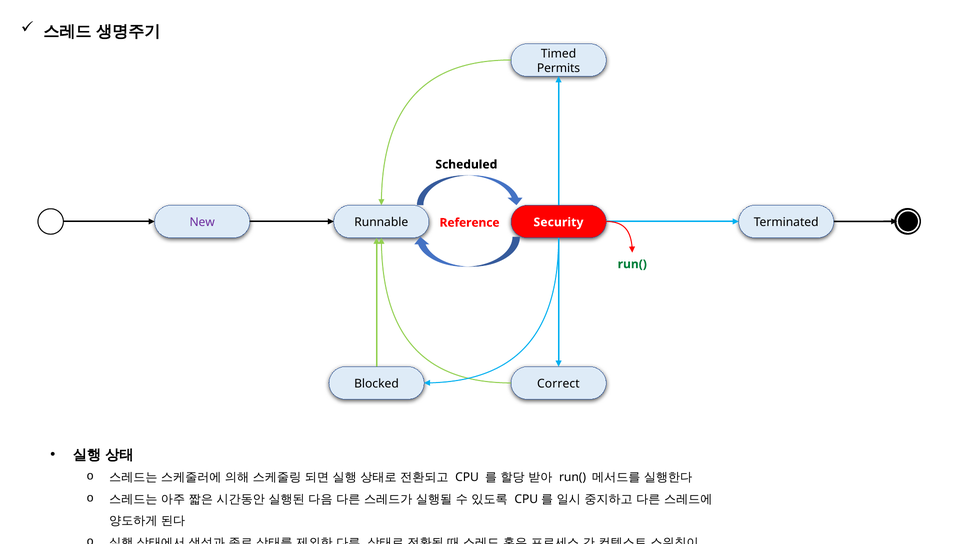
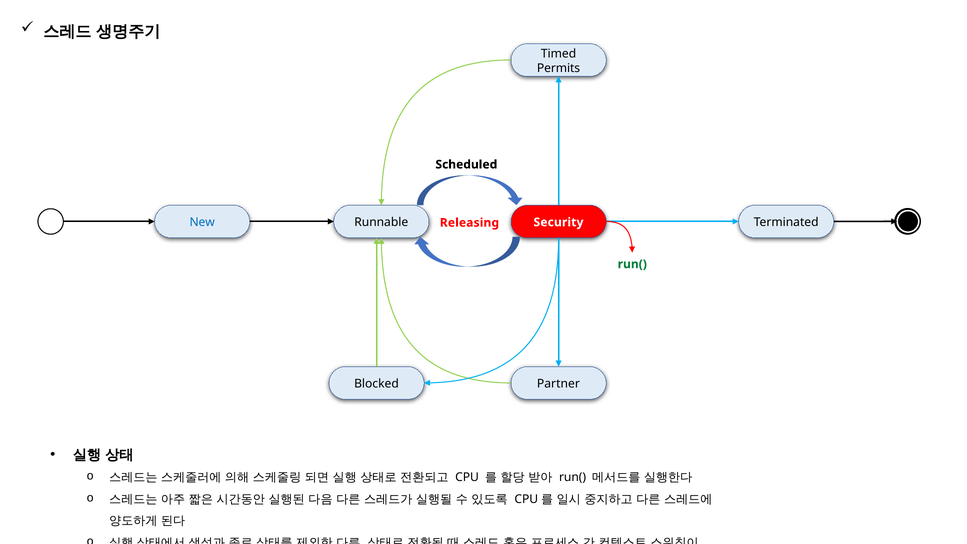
New colour: purple -> blue
Reference: Reference -> Releasing
Correct: Correct -> Partner
